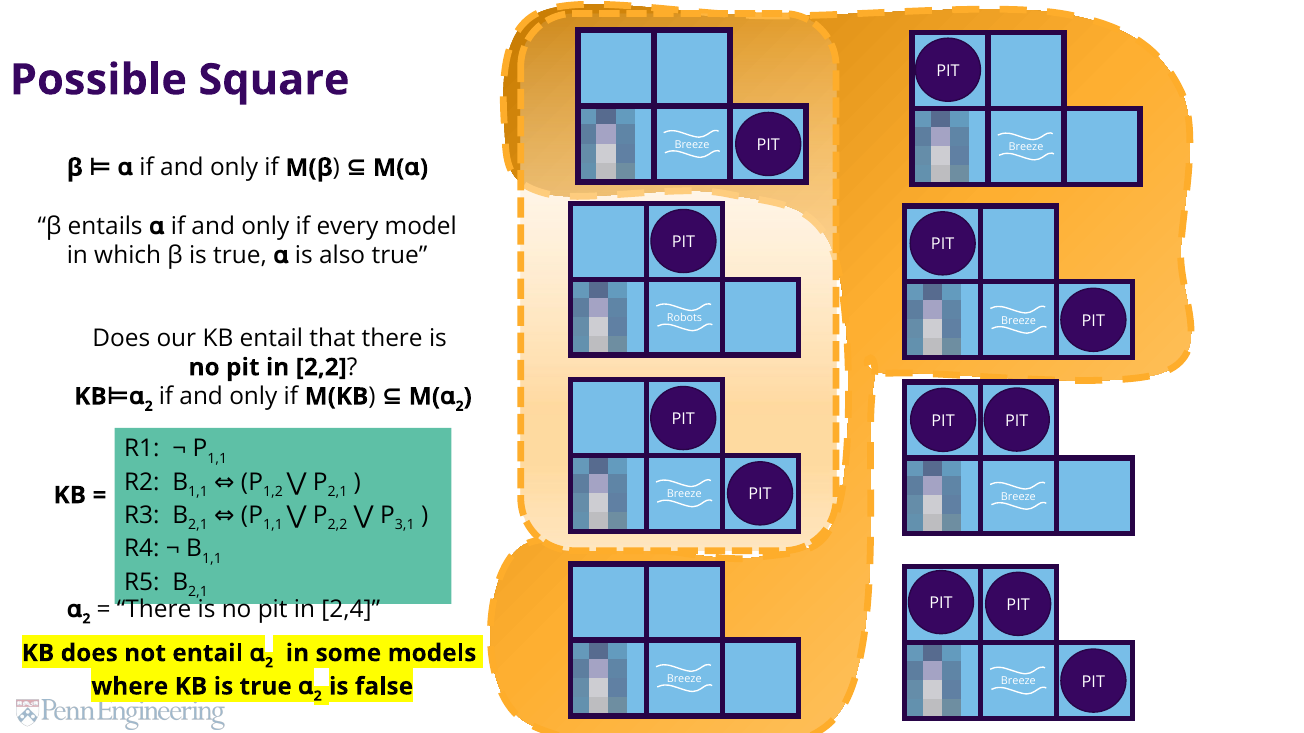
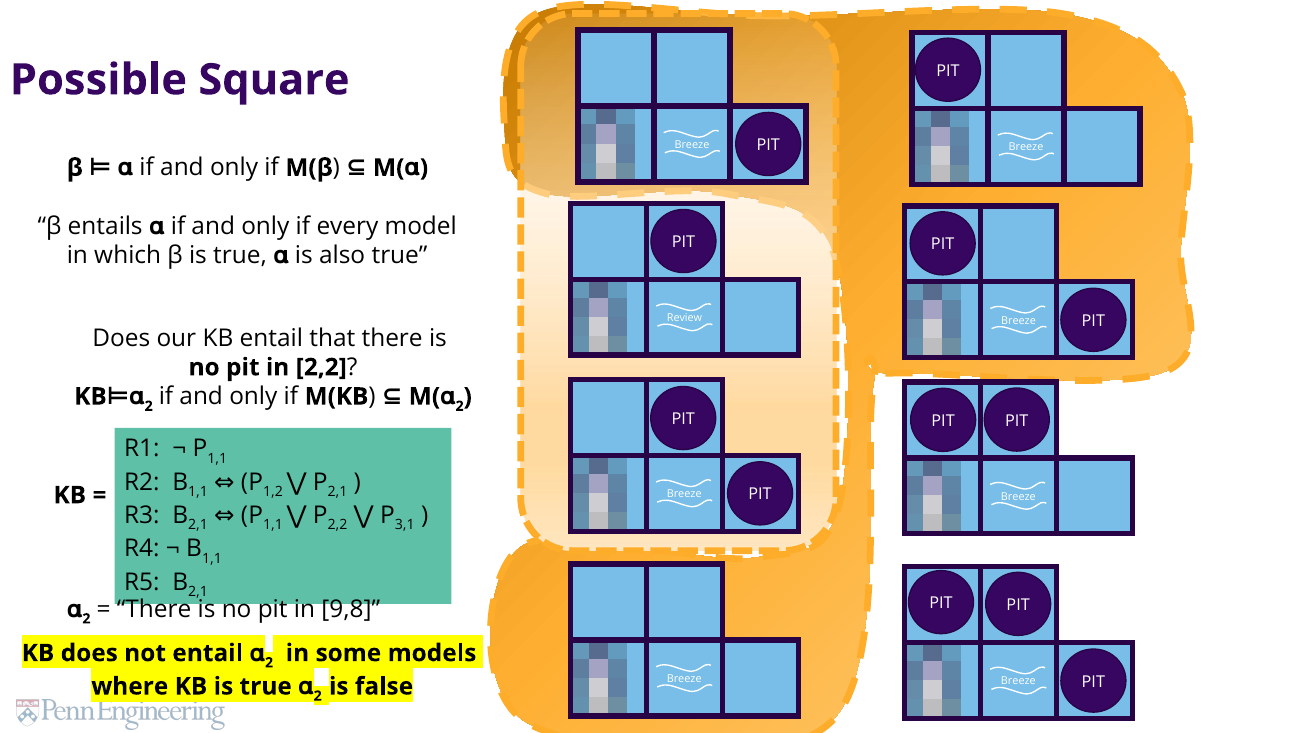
Robots: Robots -> Review
2,4: 2,4 -> 9,8
